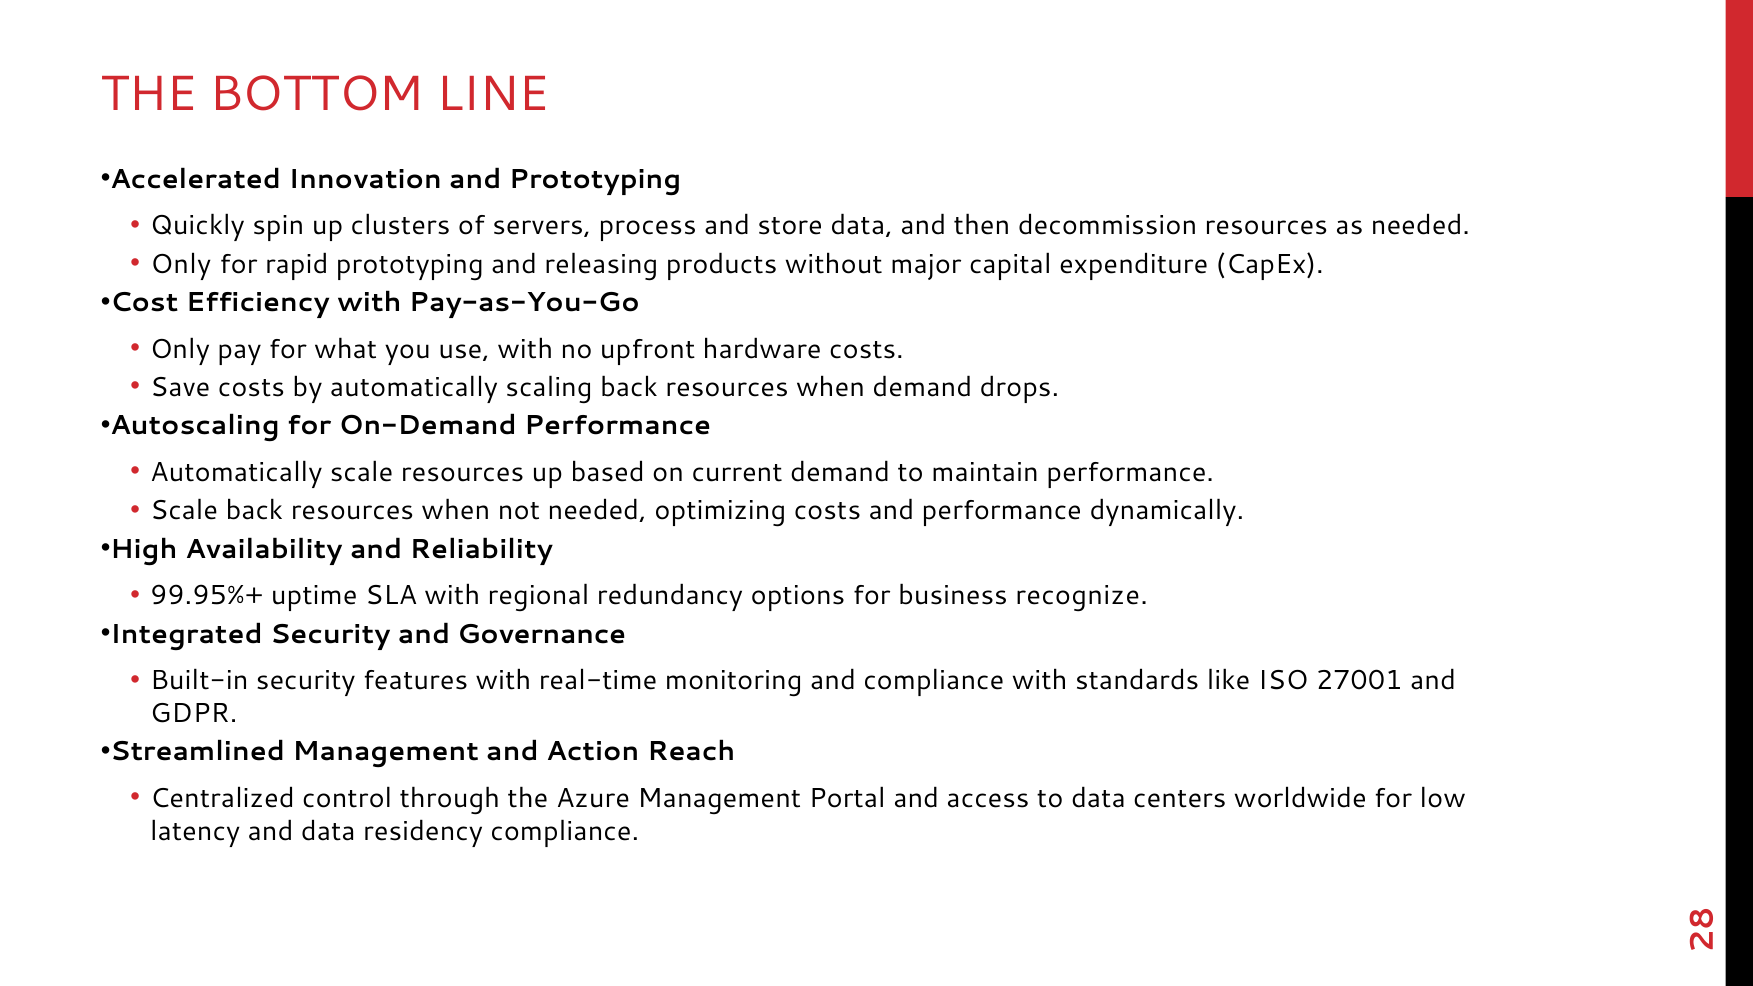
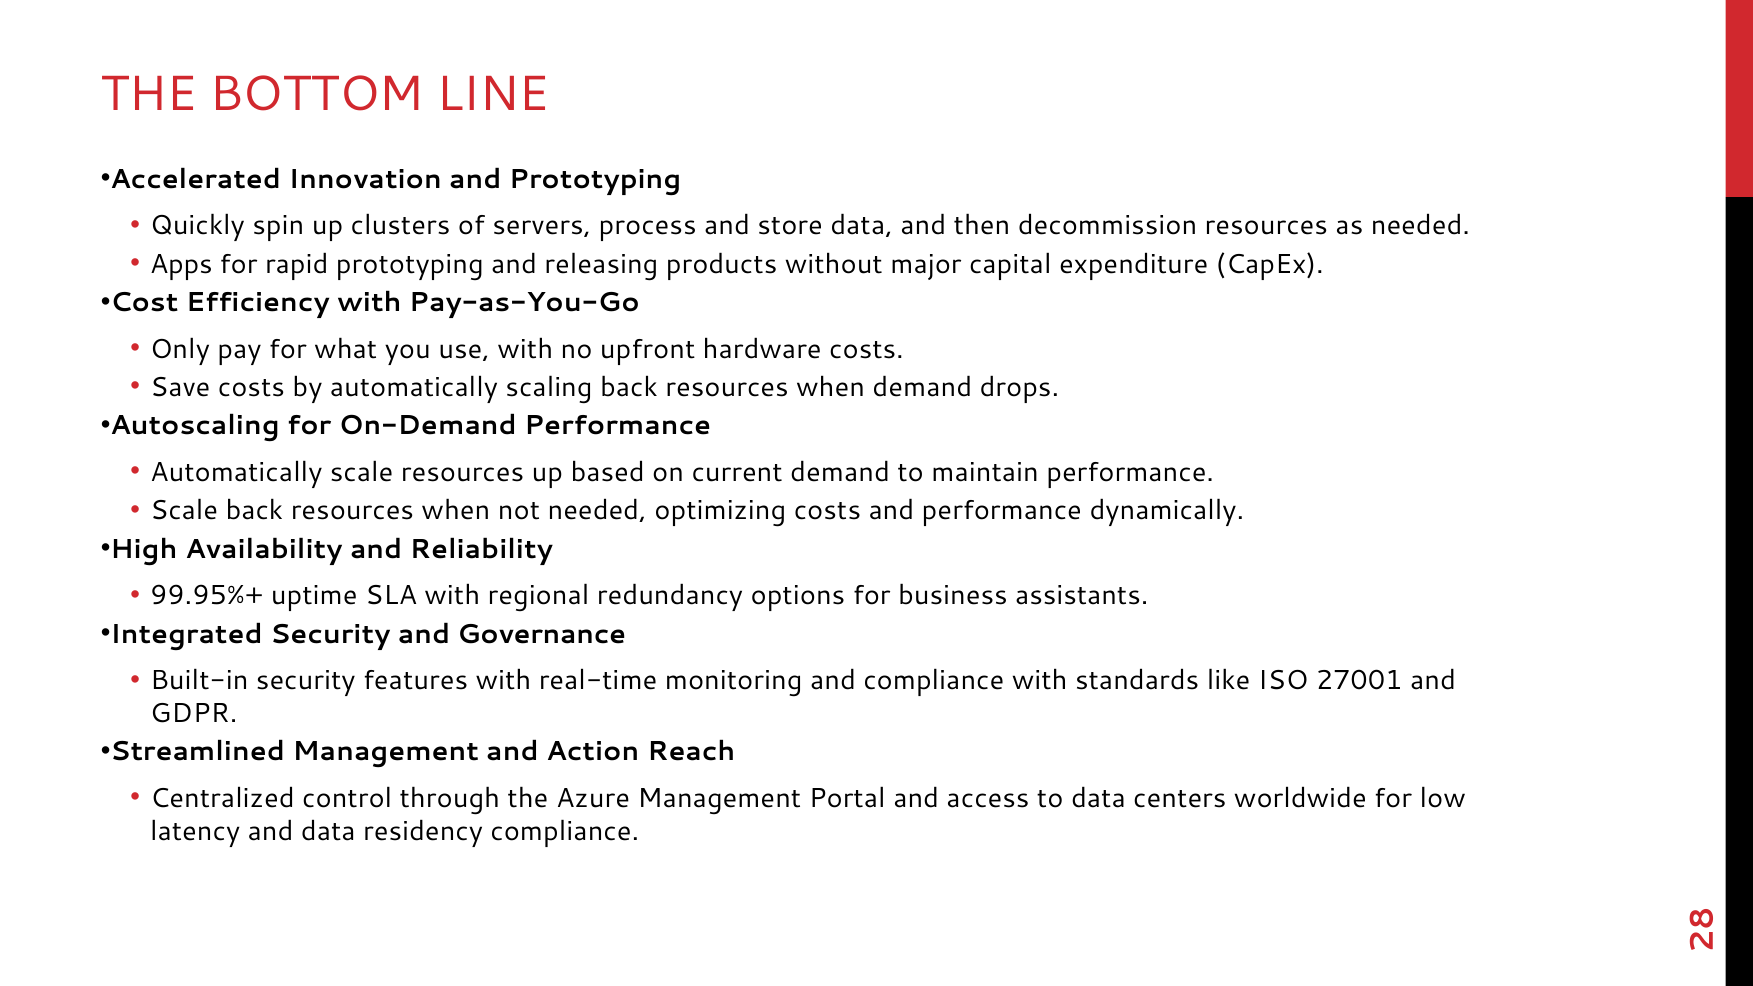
Only at (181, 264): Only -> Apps
recognize: recognize -> assistants
